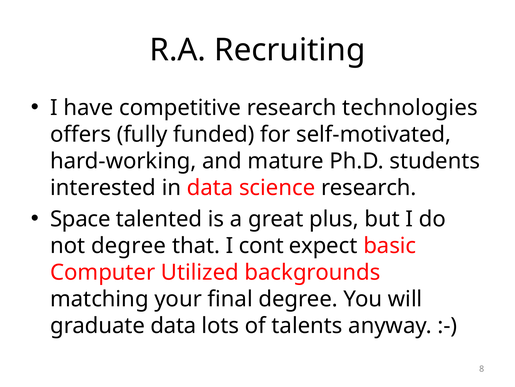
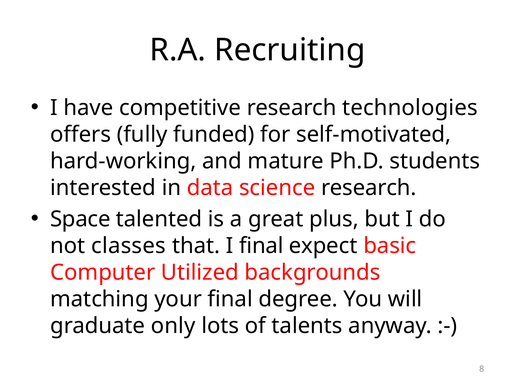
not degree: degree -> classes
I cont: cont -> final
graduate data: data -> only
